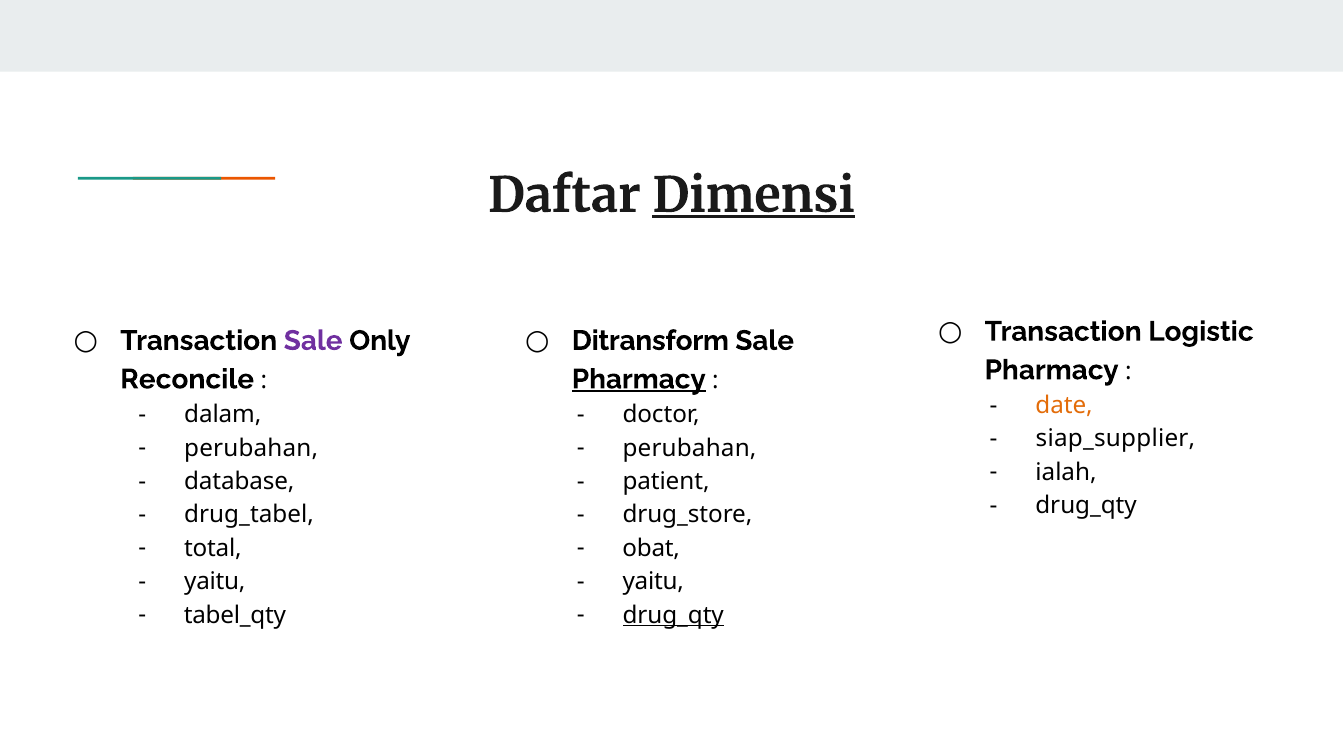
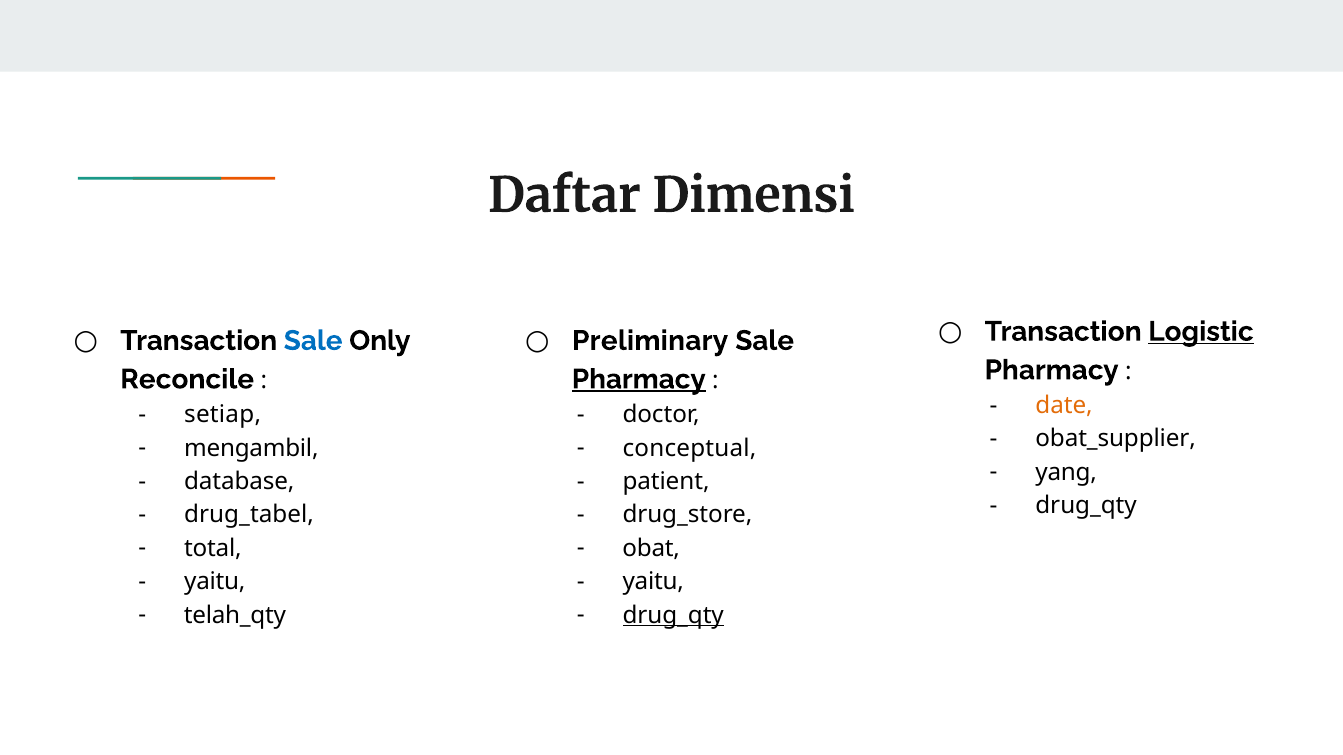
Dimensi underline: present -> none
Logistic underline: none -> present
Sale at (313, 341) colour: purple -> blue
Ditransform: Ditransform -> Preliminary
dalam: dalam -> setiap
siap_supplier: siap_supplier -> obat_supplier
perubahan at (251, 448): perubahan -> mengambil
perubahan at (689, 448): perubahan -> conceptual
ialah: ialah -> yang
tabel_qty: tabel_qty -> telah_qty
